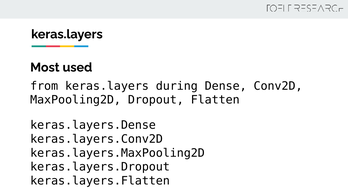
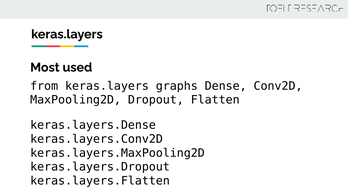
during: during -> graphs
